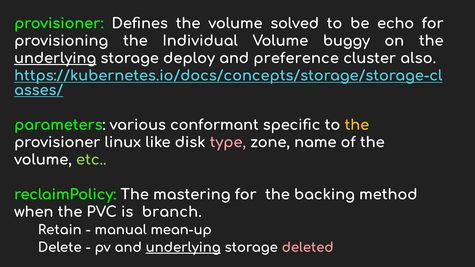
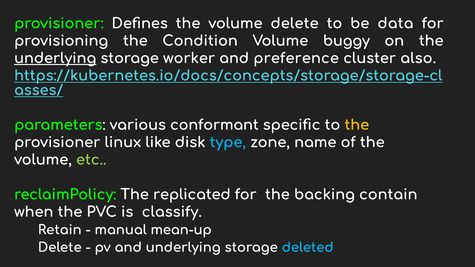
volume solved: solved -> delete
echo: echo -> data
Individual: Individual -> Condition
deploy: deploy -> worker
type colour: pink -> light blue
mastering: mastering -> replicated
method: method -> contain
branch: branch -> classify
underlying at (183, 248) underline: present -> none
deleted colour: pink -> light blue
